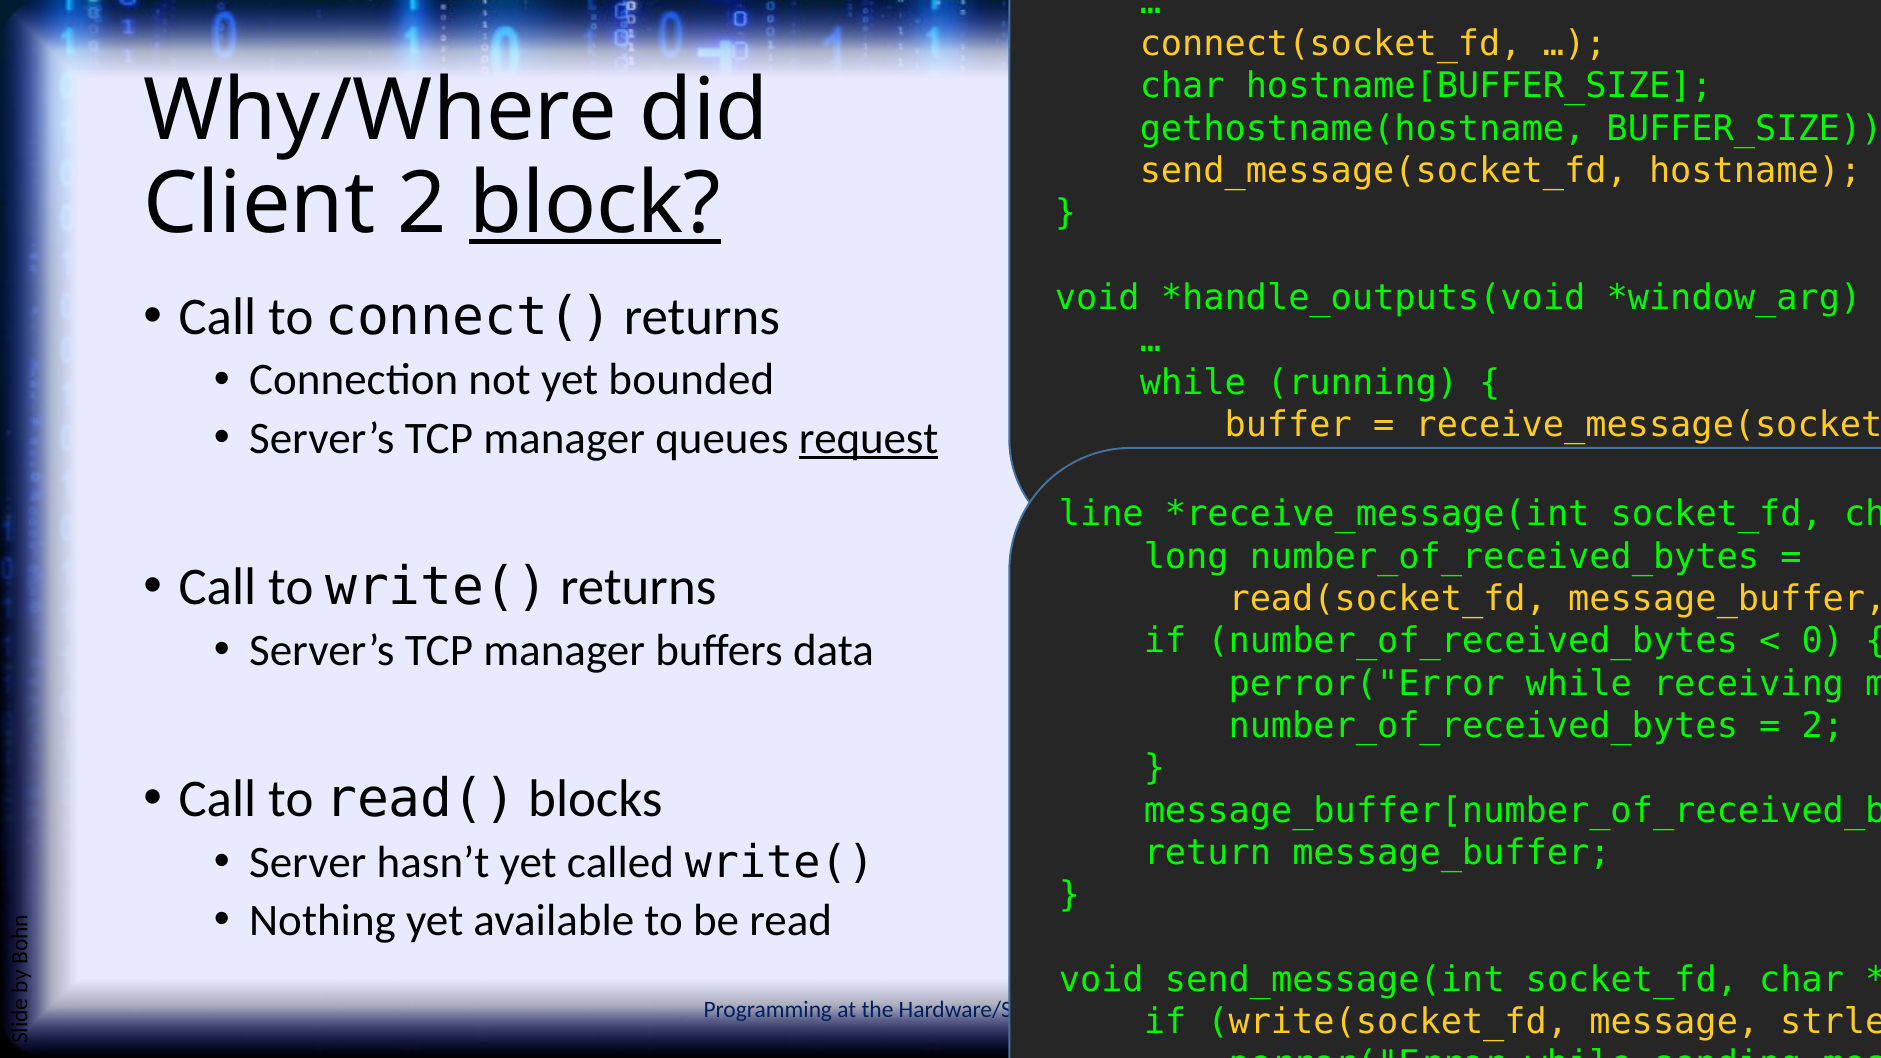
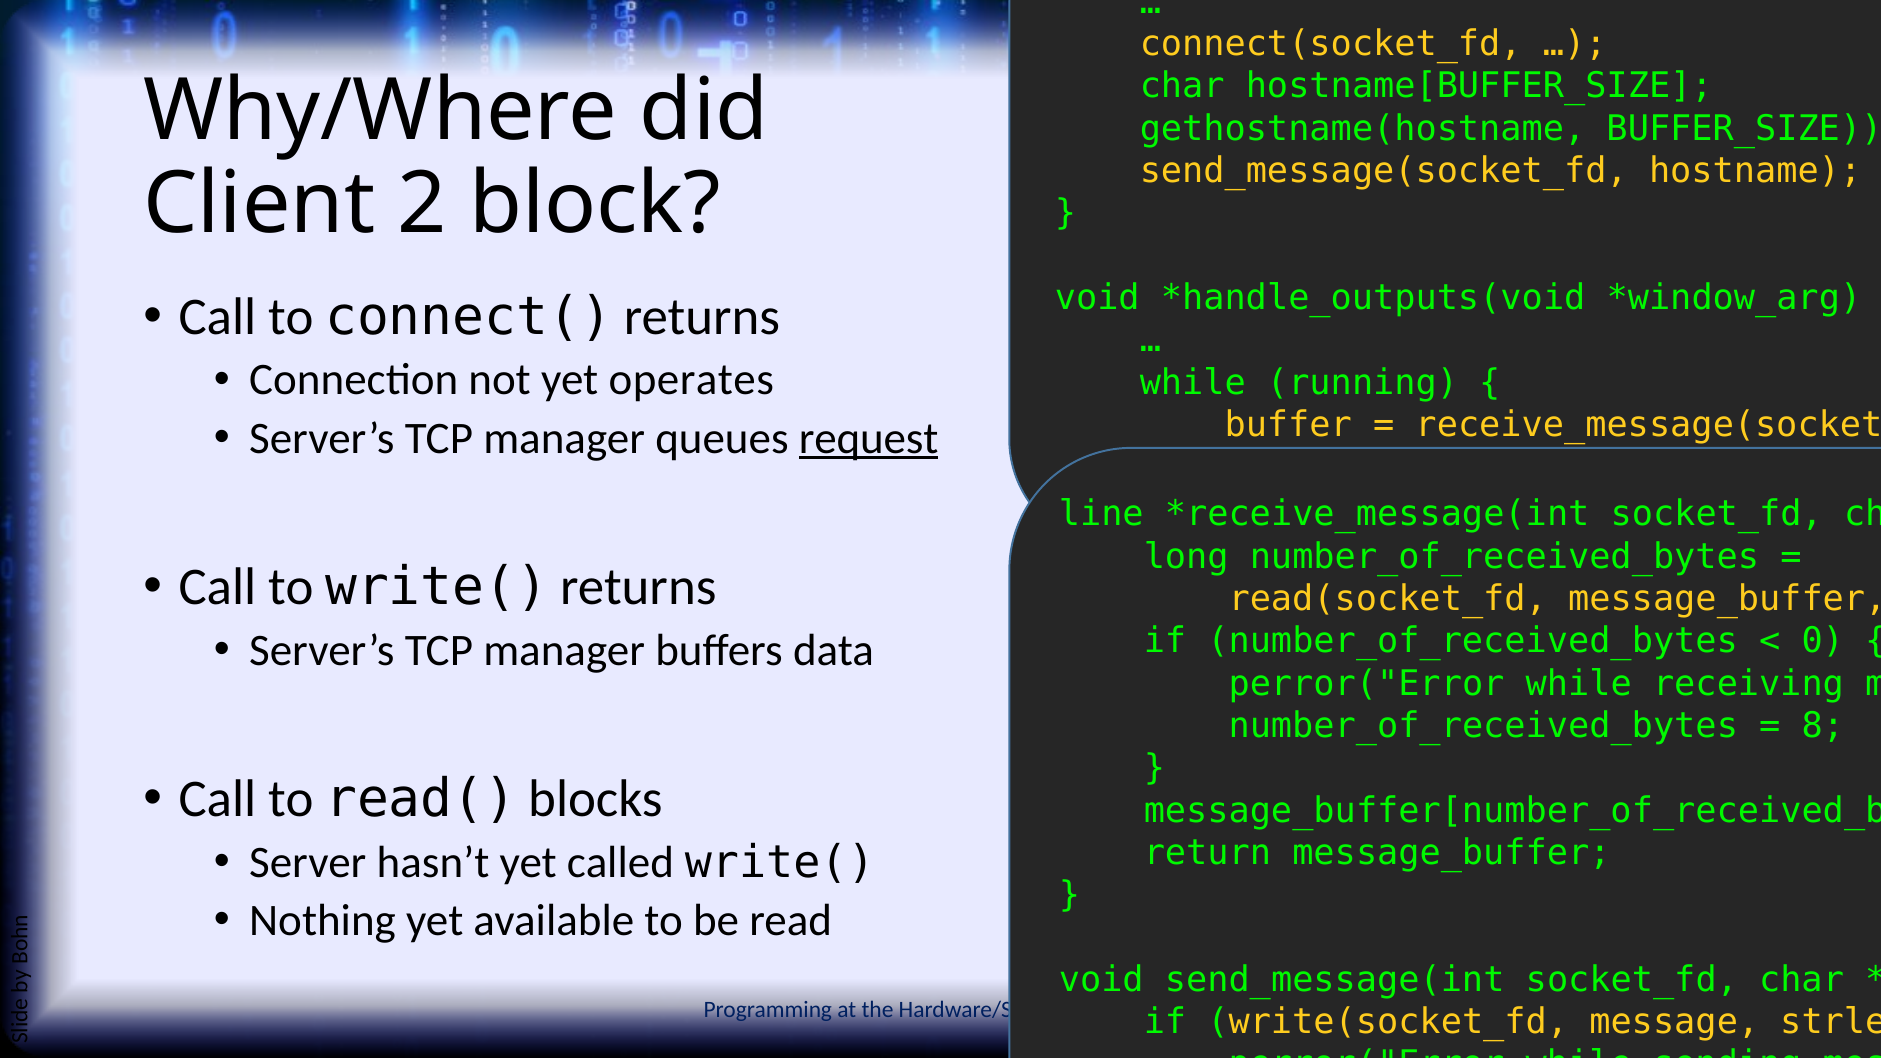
block underline: present -> none
bounded: bounded -> operates
2 at (1823, 726): 2 -> 8
